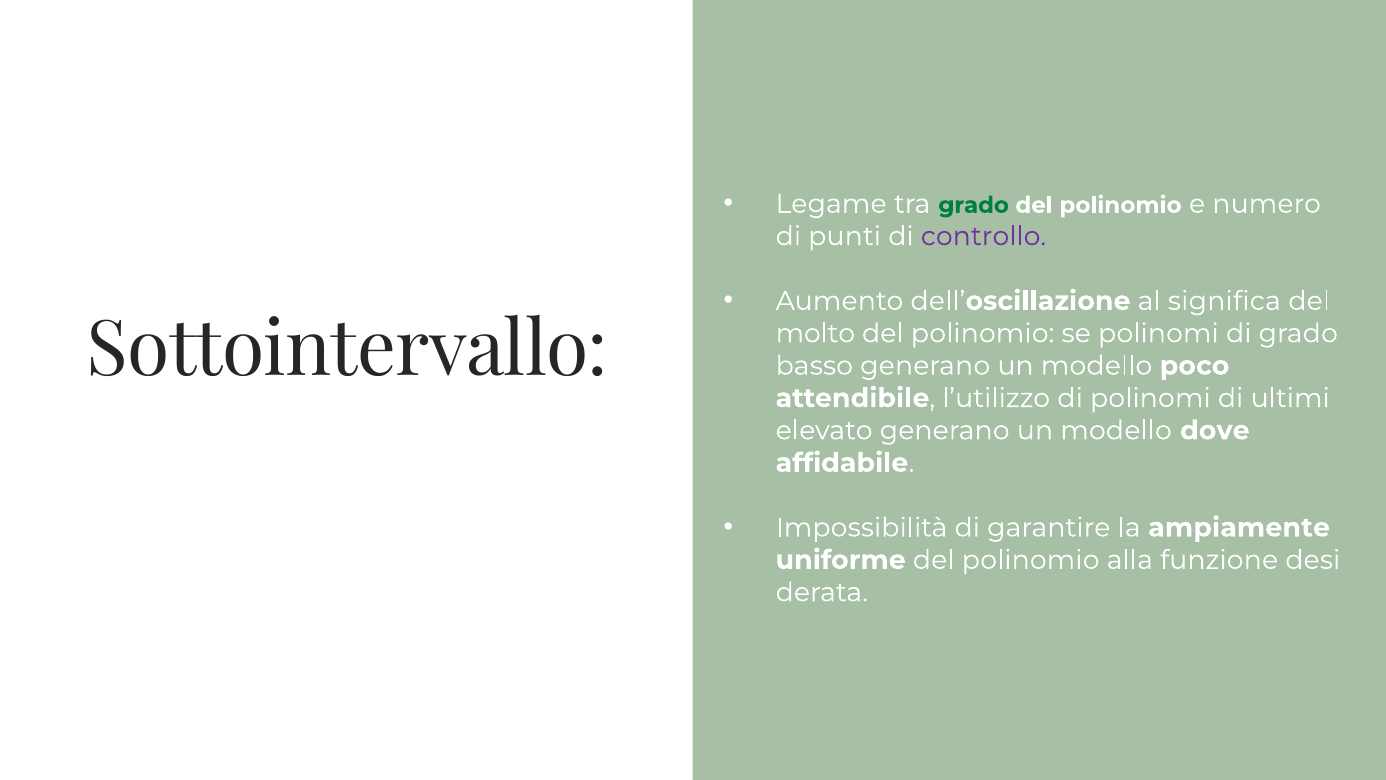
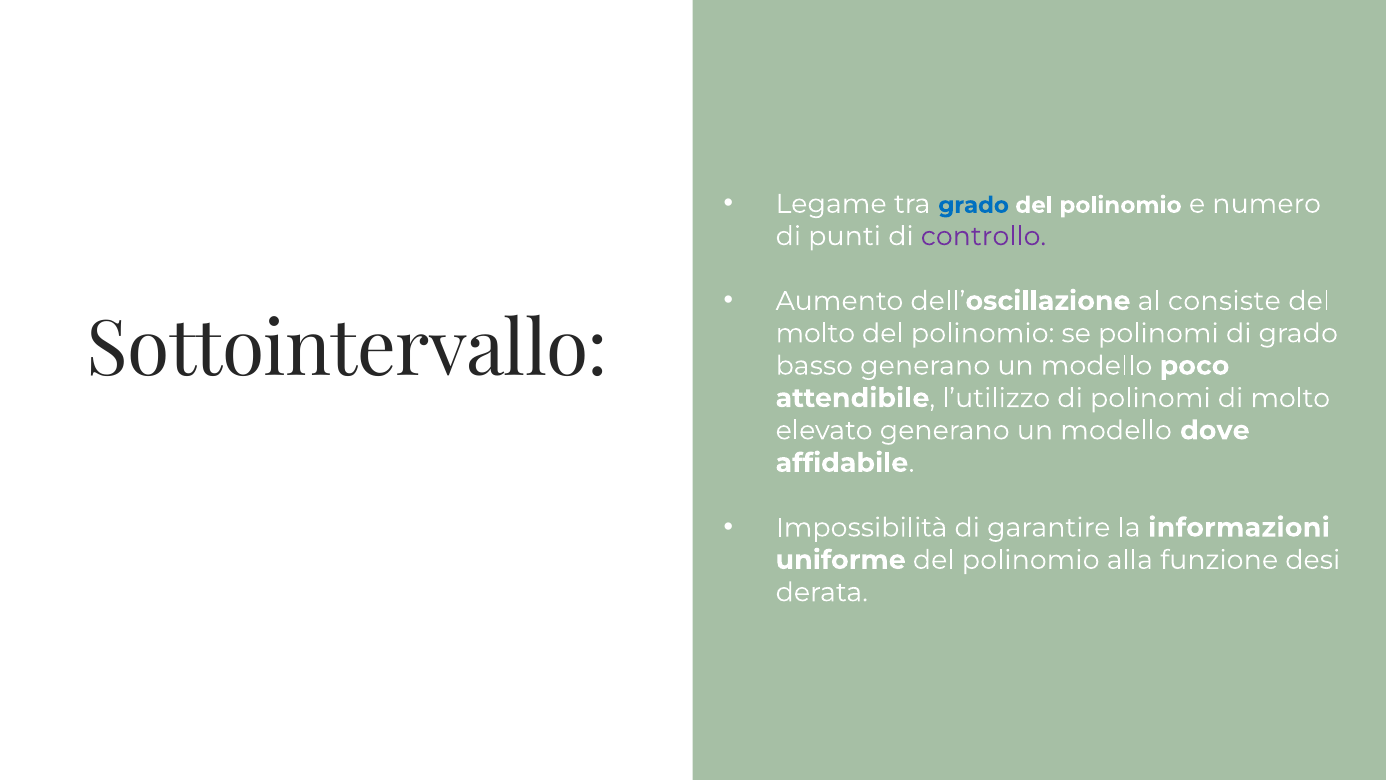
grado at (974, 205) colour: green -> blue
significa: significa -> consiste
di ultimi: ultimi -> molto
ampiamente: ampiamente -> informazioni
